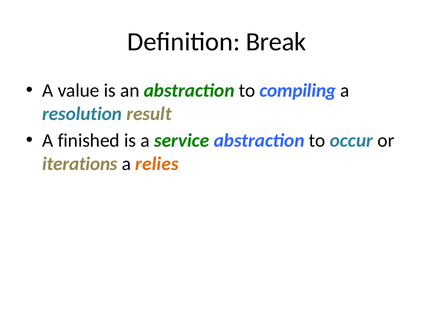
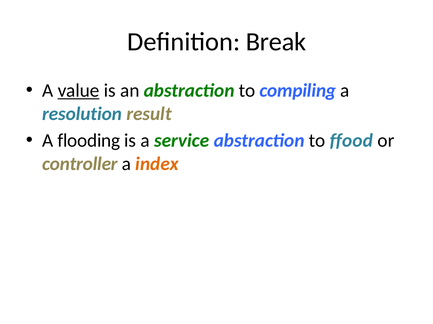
value underline: none -> present
finished: finished -> flooding
occur: occur -> ffood
iterations: iterations -> controller
relies: relies -> index
